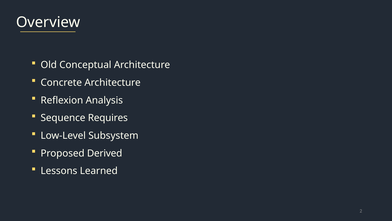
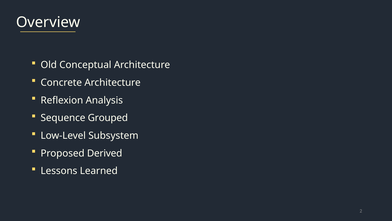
Requires: Requires -> Grouped
